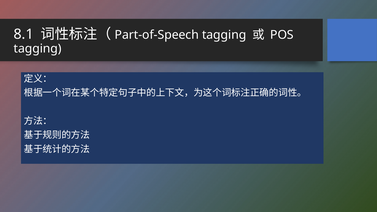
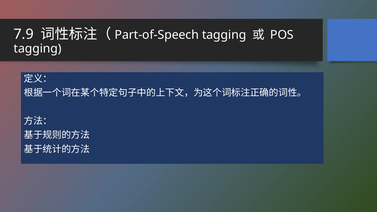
8.1: 8.1 -> 7.9
